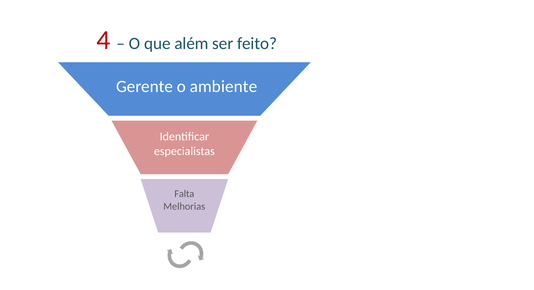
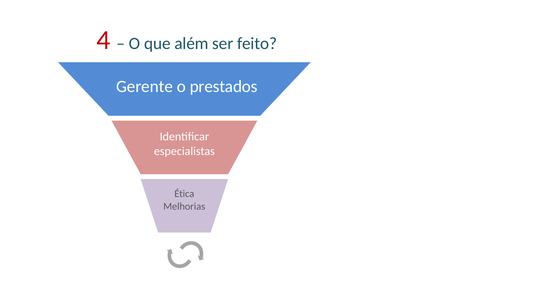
ambiente: ambiente -> prestados
Falta: Falta -> Ética
